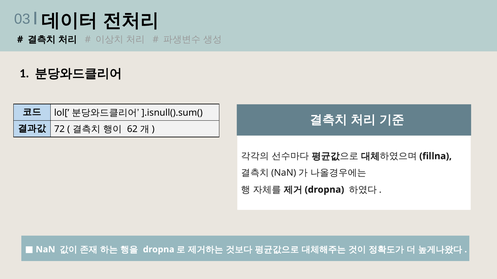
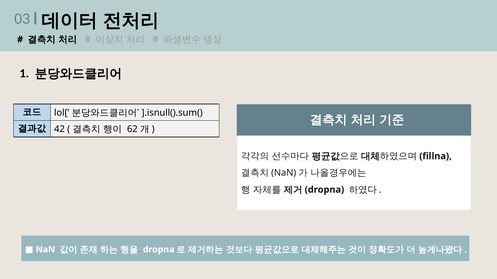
72: 72 -> 42
